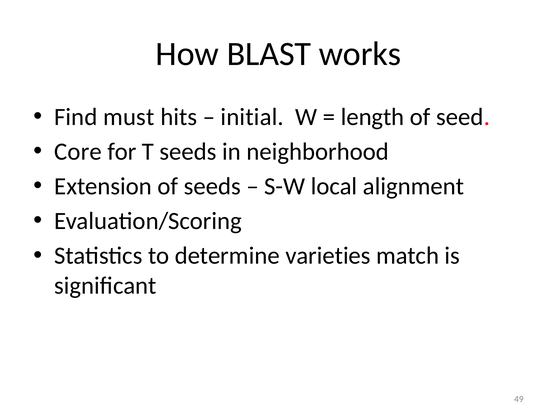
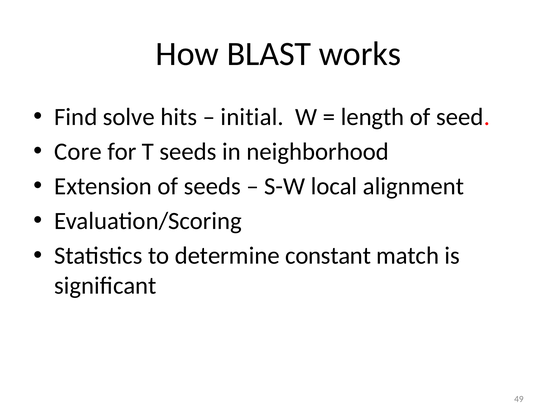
must: must -> solve
varieties: varieties -> constant
